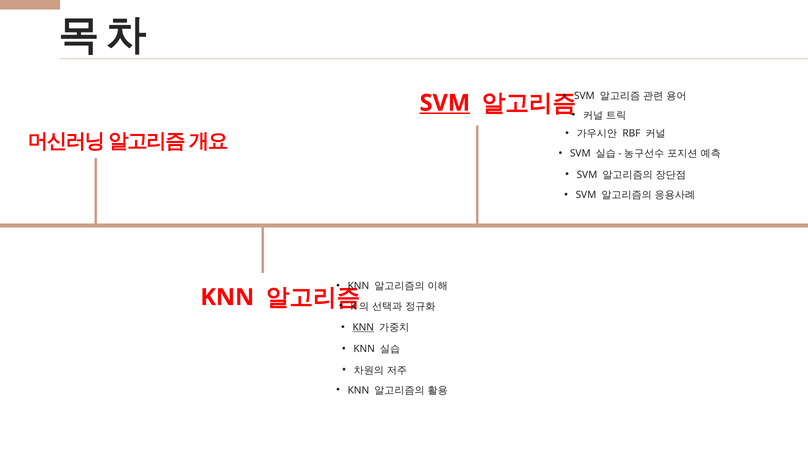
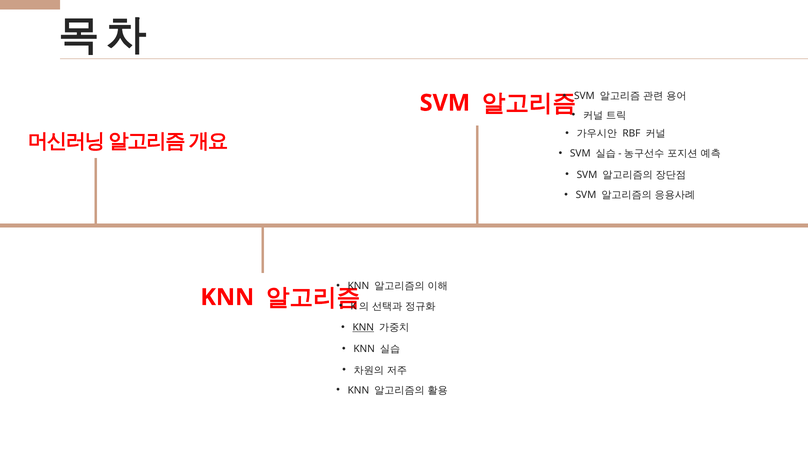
SVM at (445, 103) underline: present -> none
